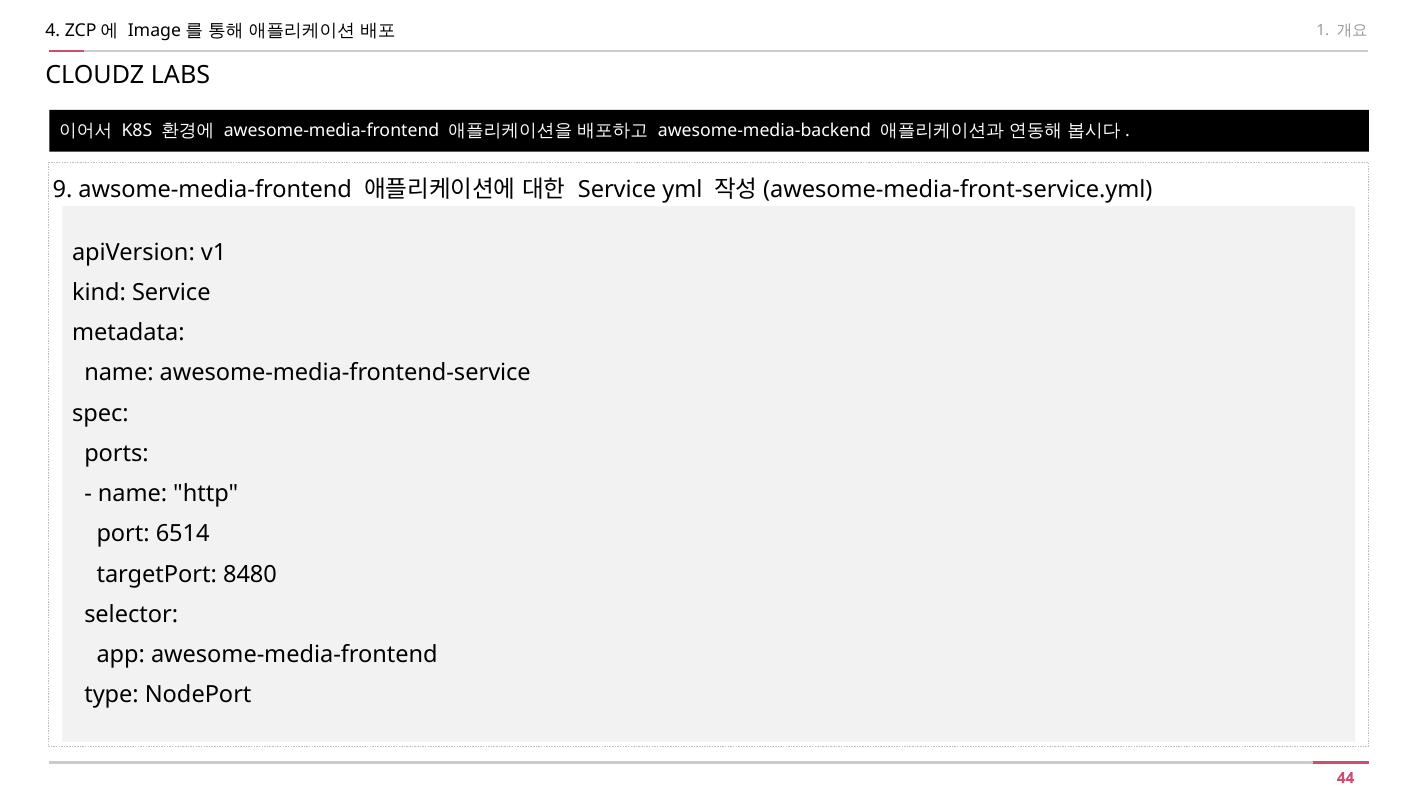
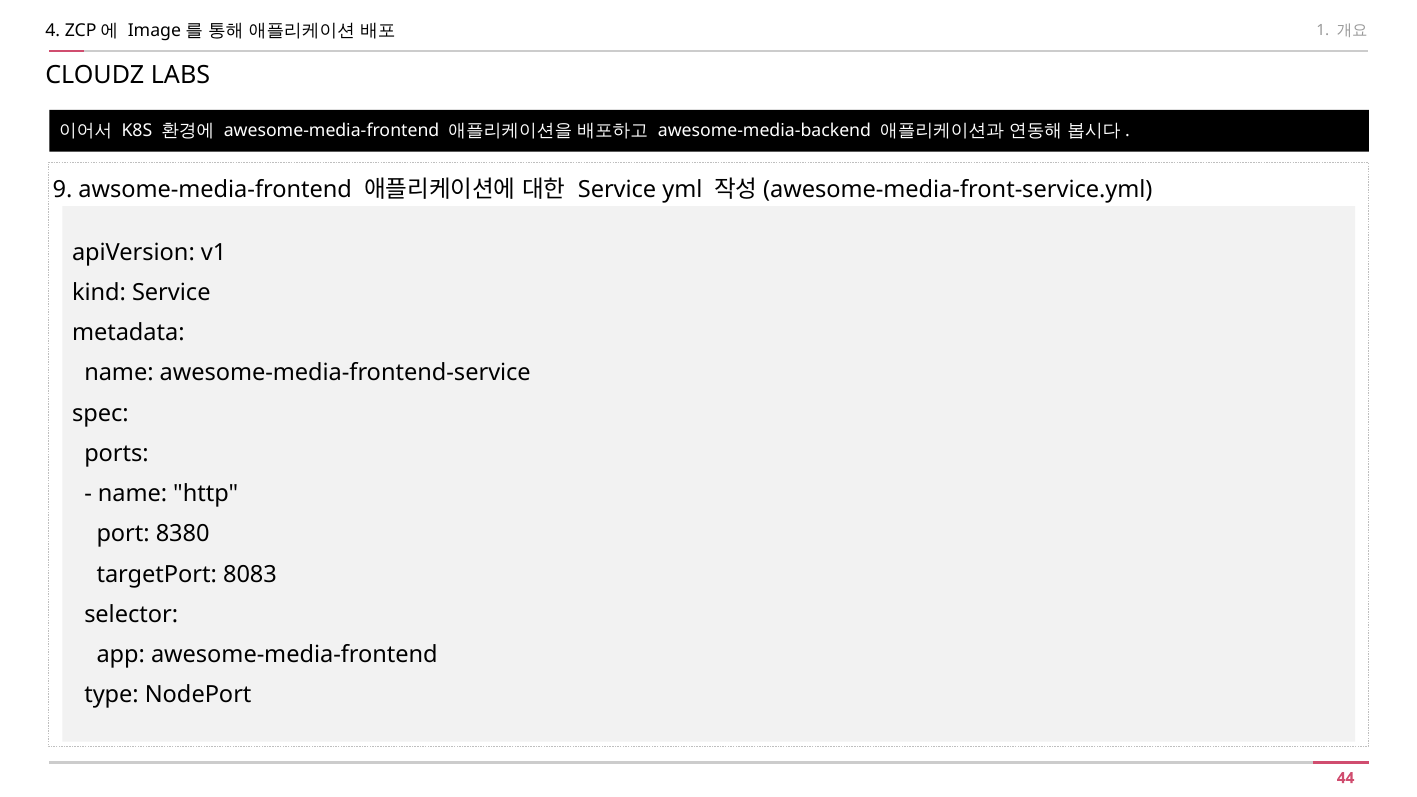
6514: 6514 -> 8380
8480: 8480 -> 8083
